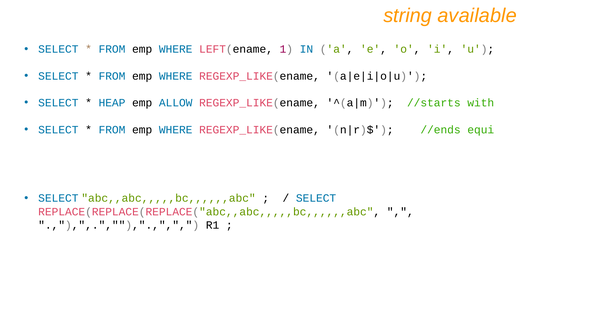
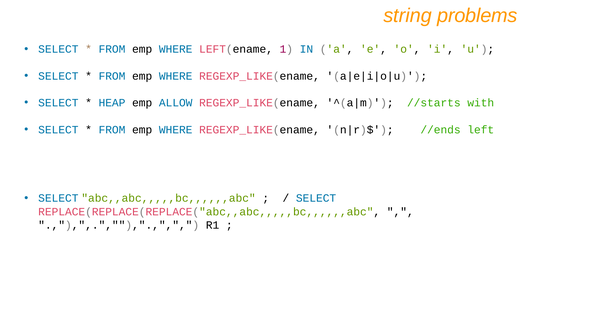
available: available -> problems
equi: equi -> left
